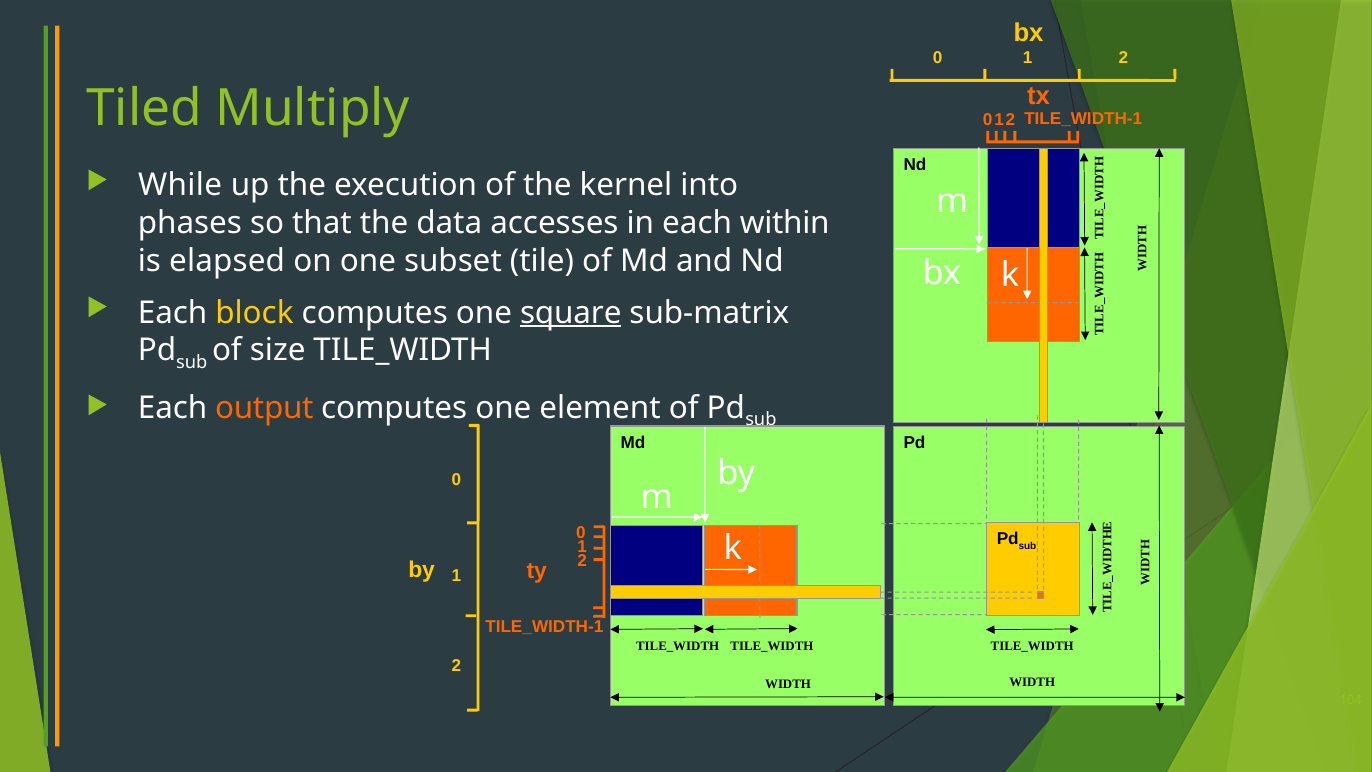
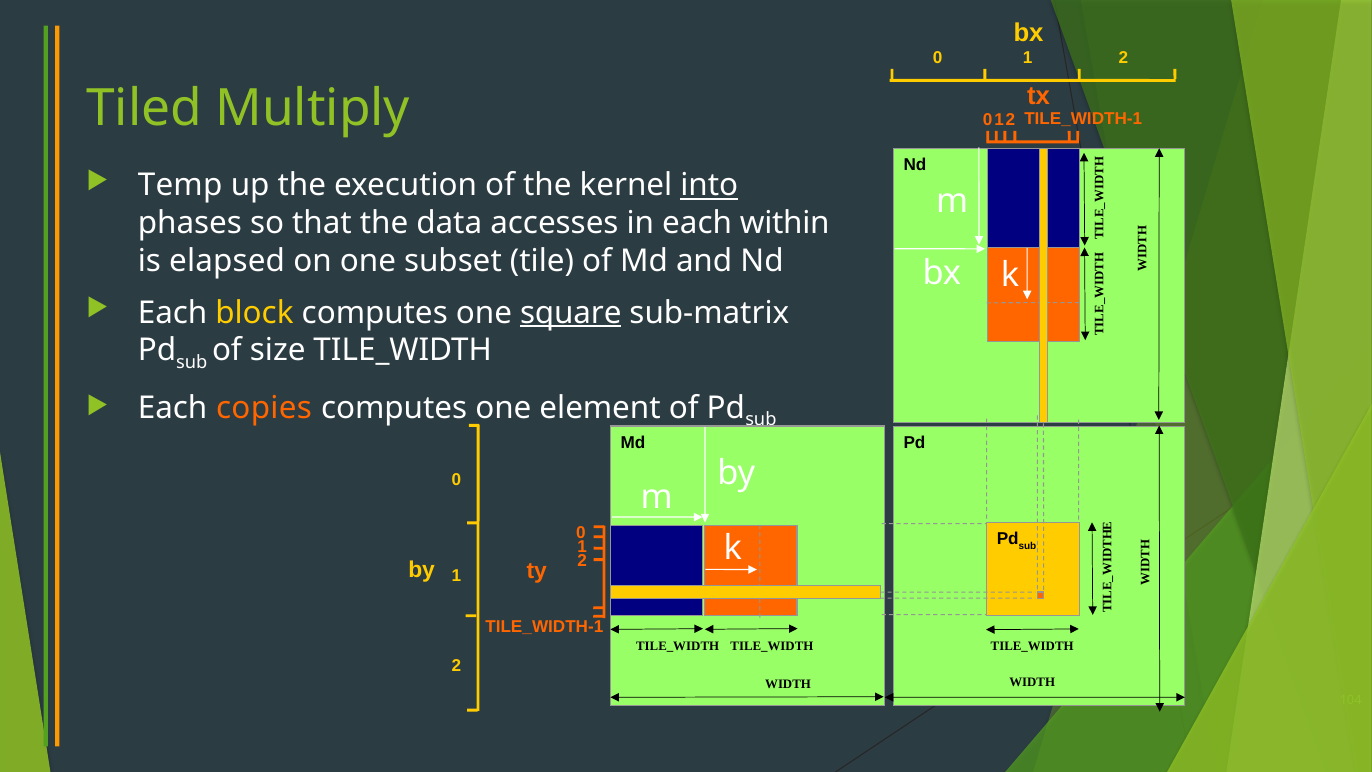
While: While -> Temp
into underline: none -> present
output: output -> copies
